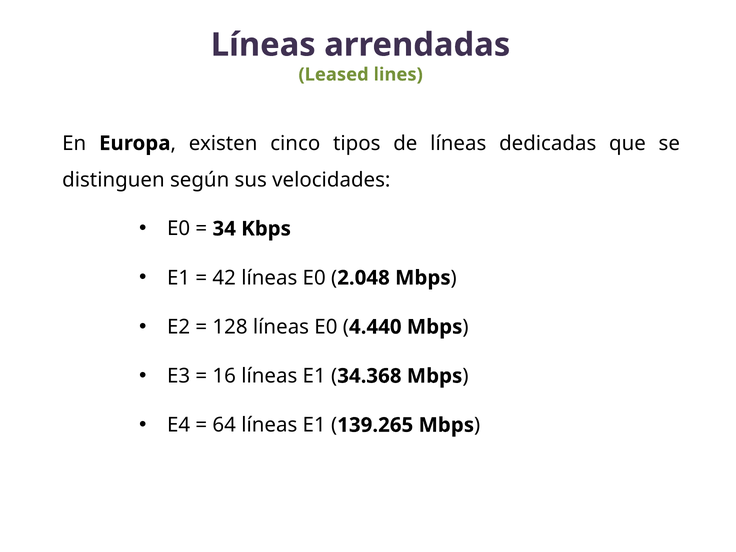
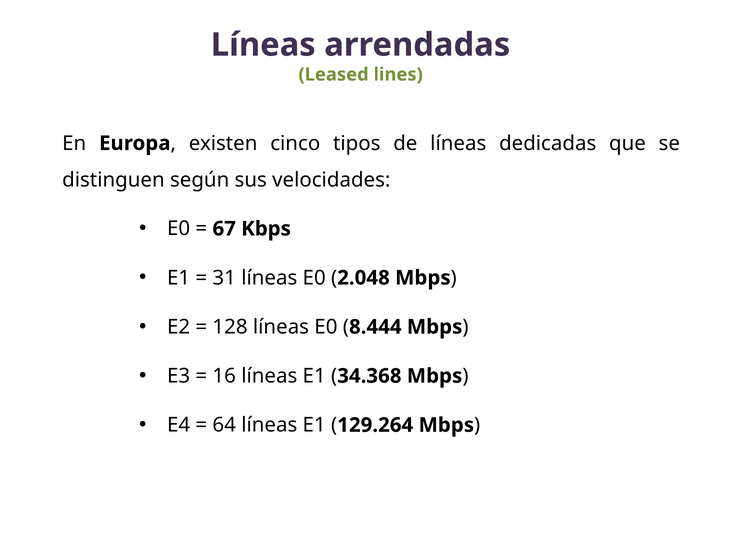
34: 34 -> 67
42: 42 -> 31
4.440: 4.440 -> 8.444
139.265: 139.265 -> 129.264
